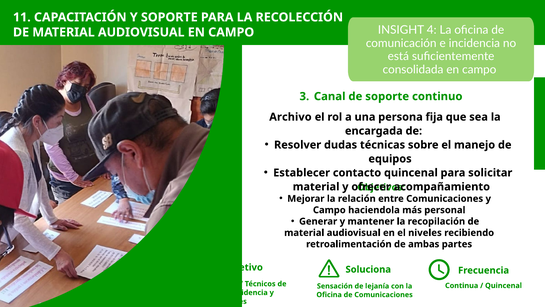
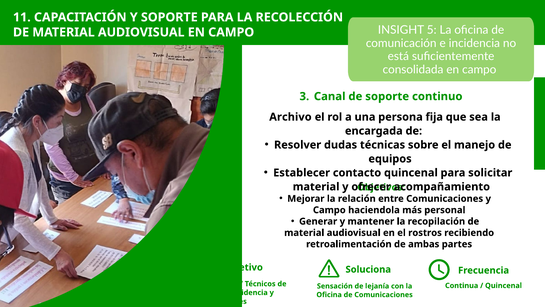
4: 4 -> 5
niveles: niveles -> rostros
